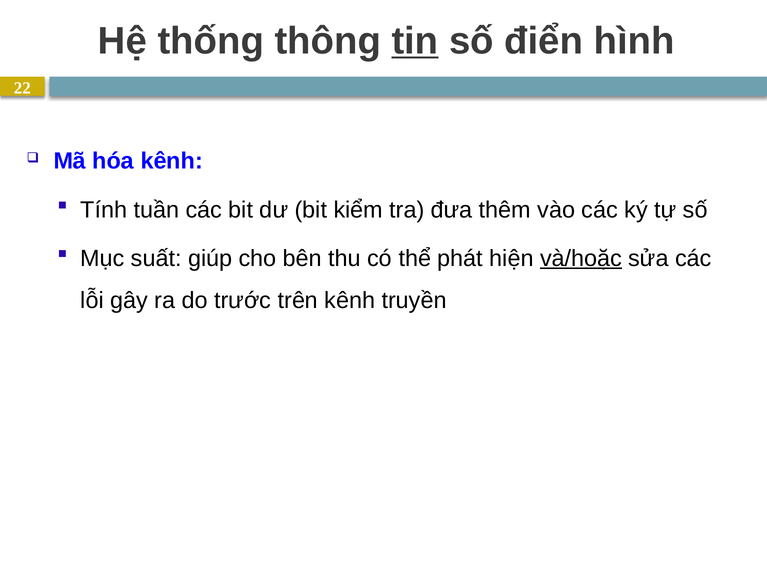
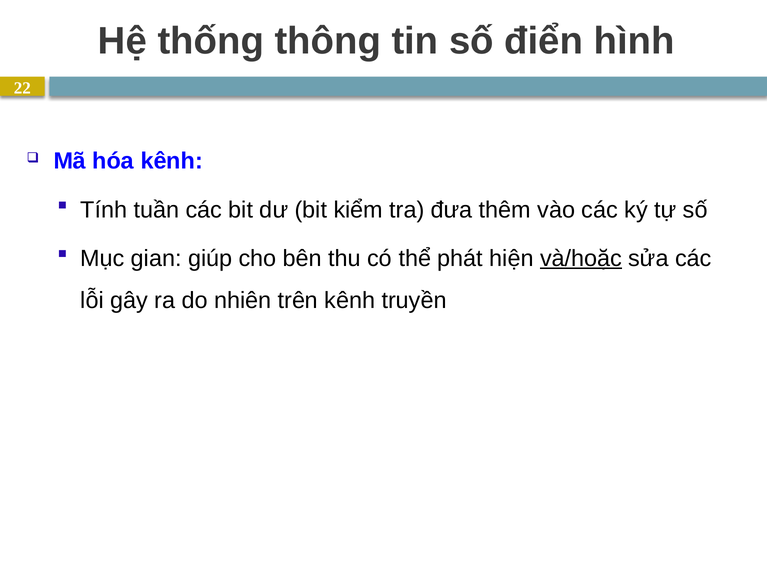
tin underline: present -> none
suất: suất -> gian
trước: trước -> nhiên
